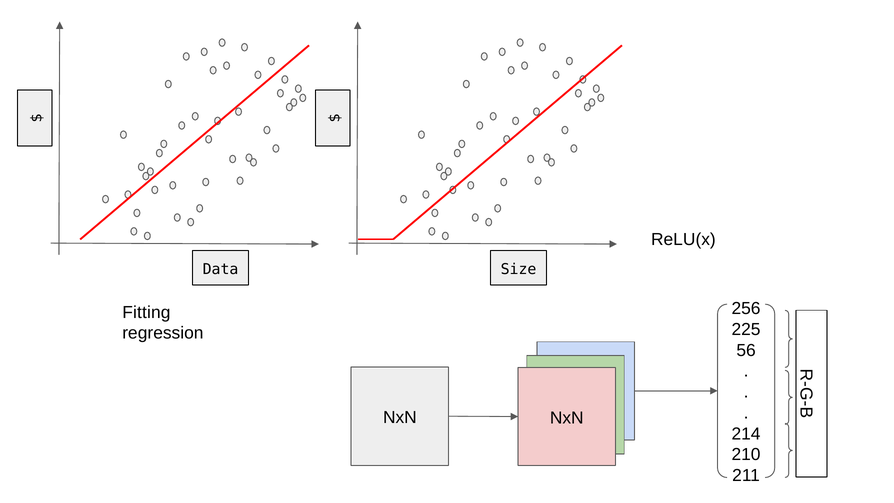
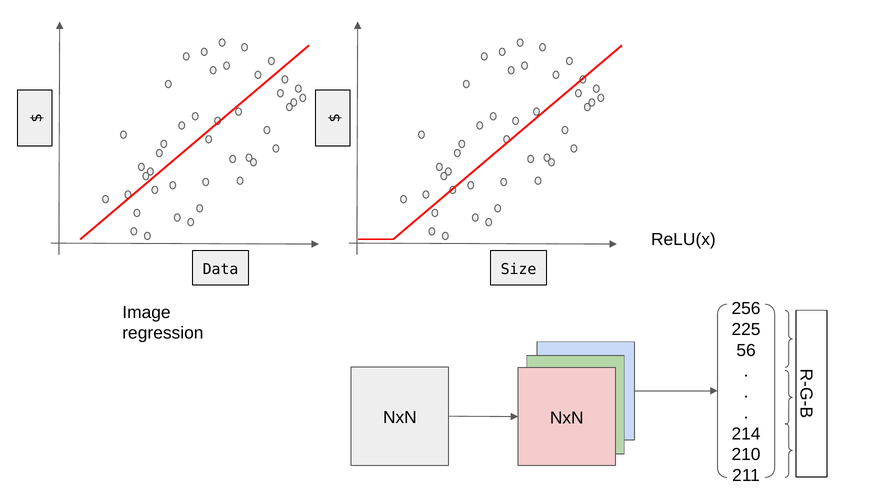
Fitting: Fitting -> Image
